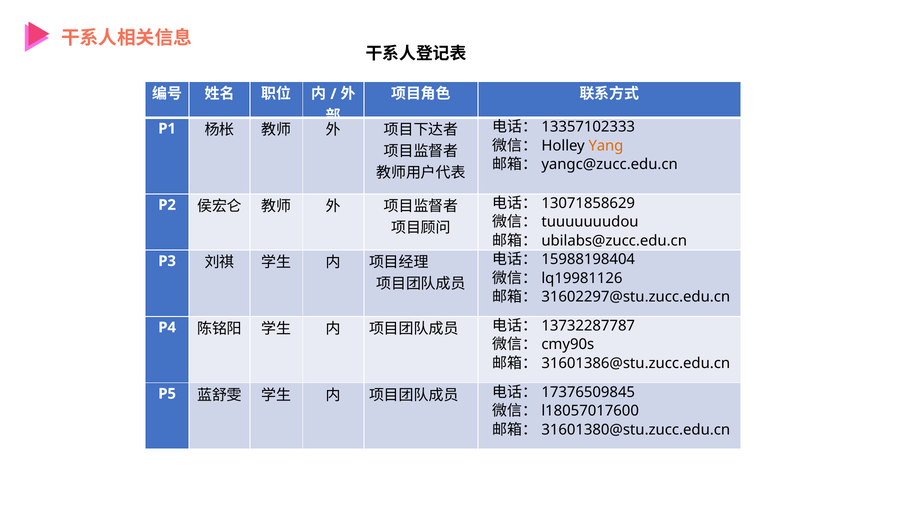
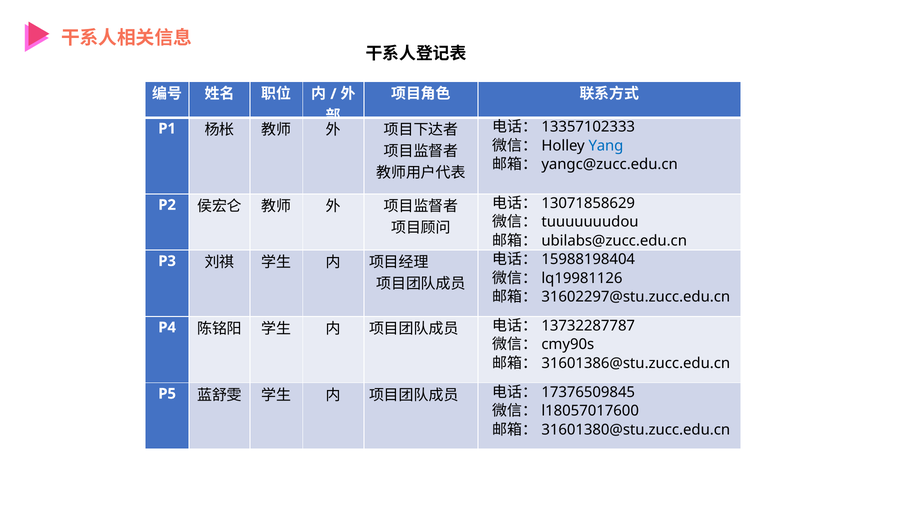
Yang colour: orange -> blue
